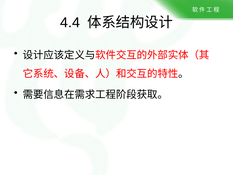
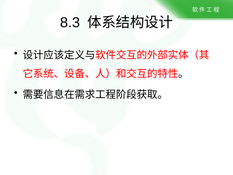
4.4: 4.4 -> 8.3
